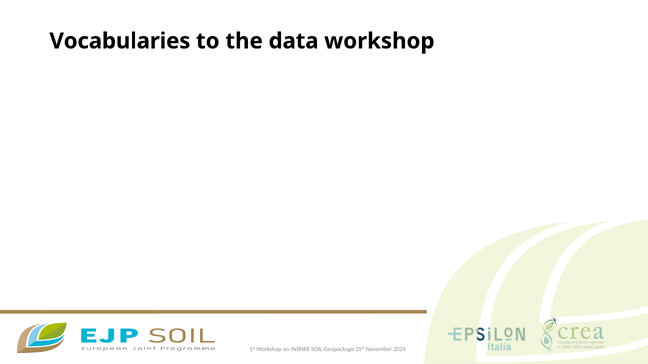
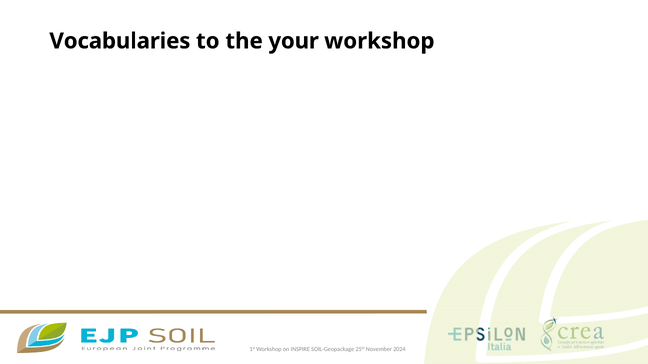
data: data -> your
